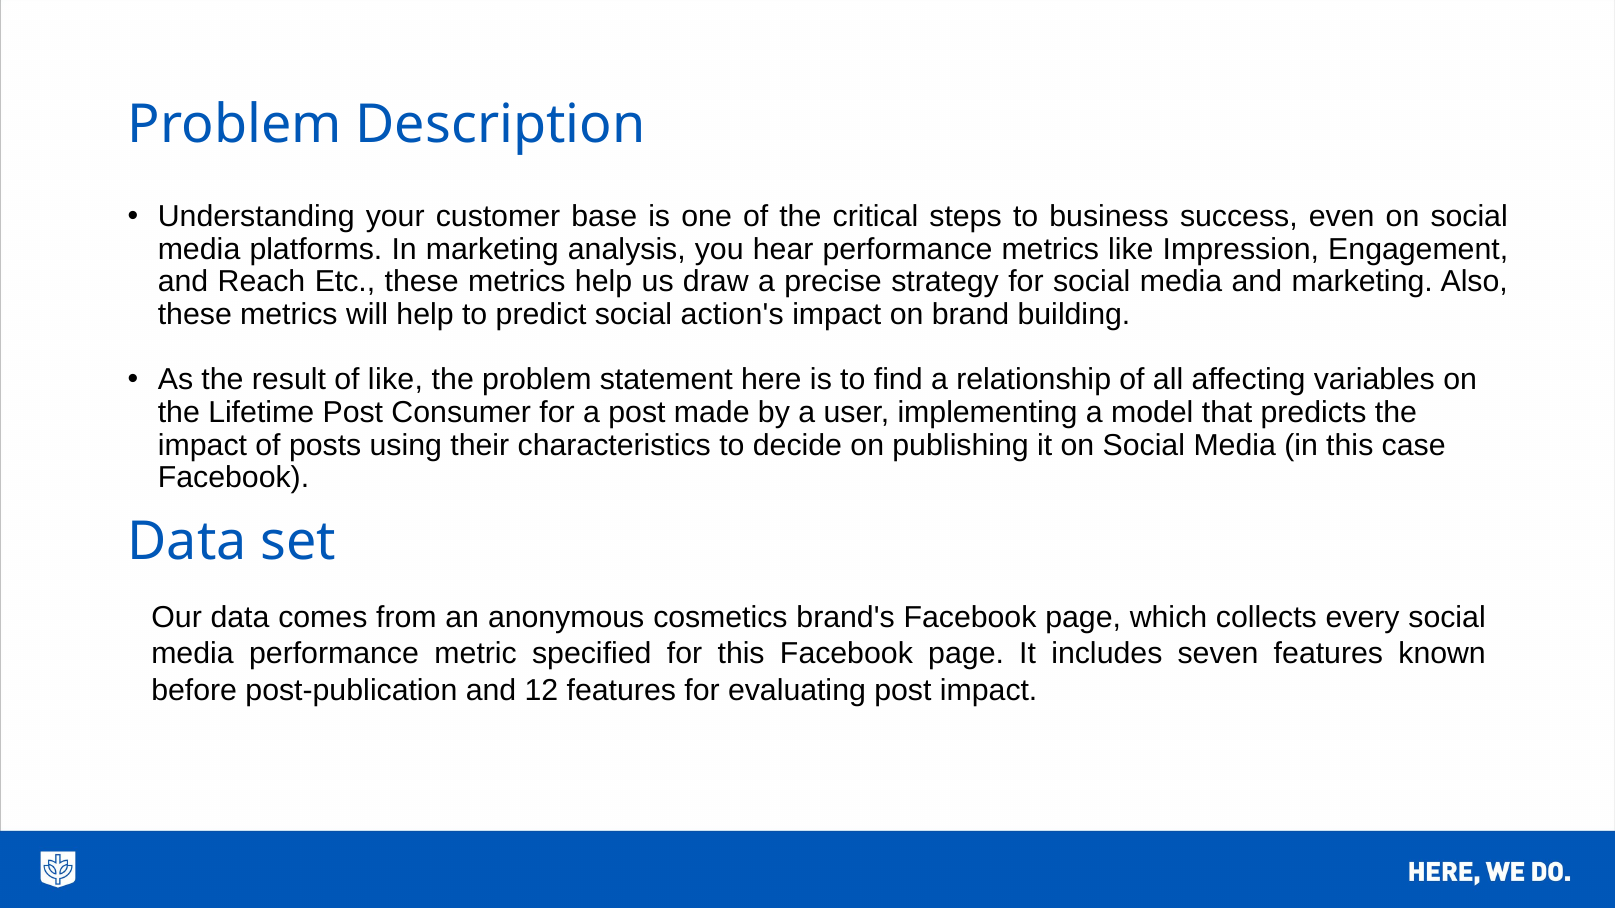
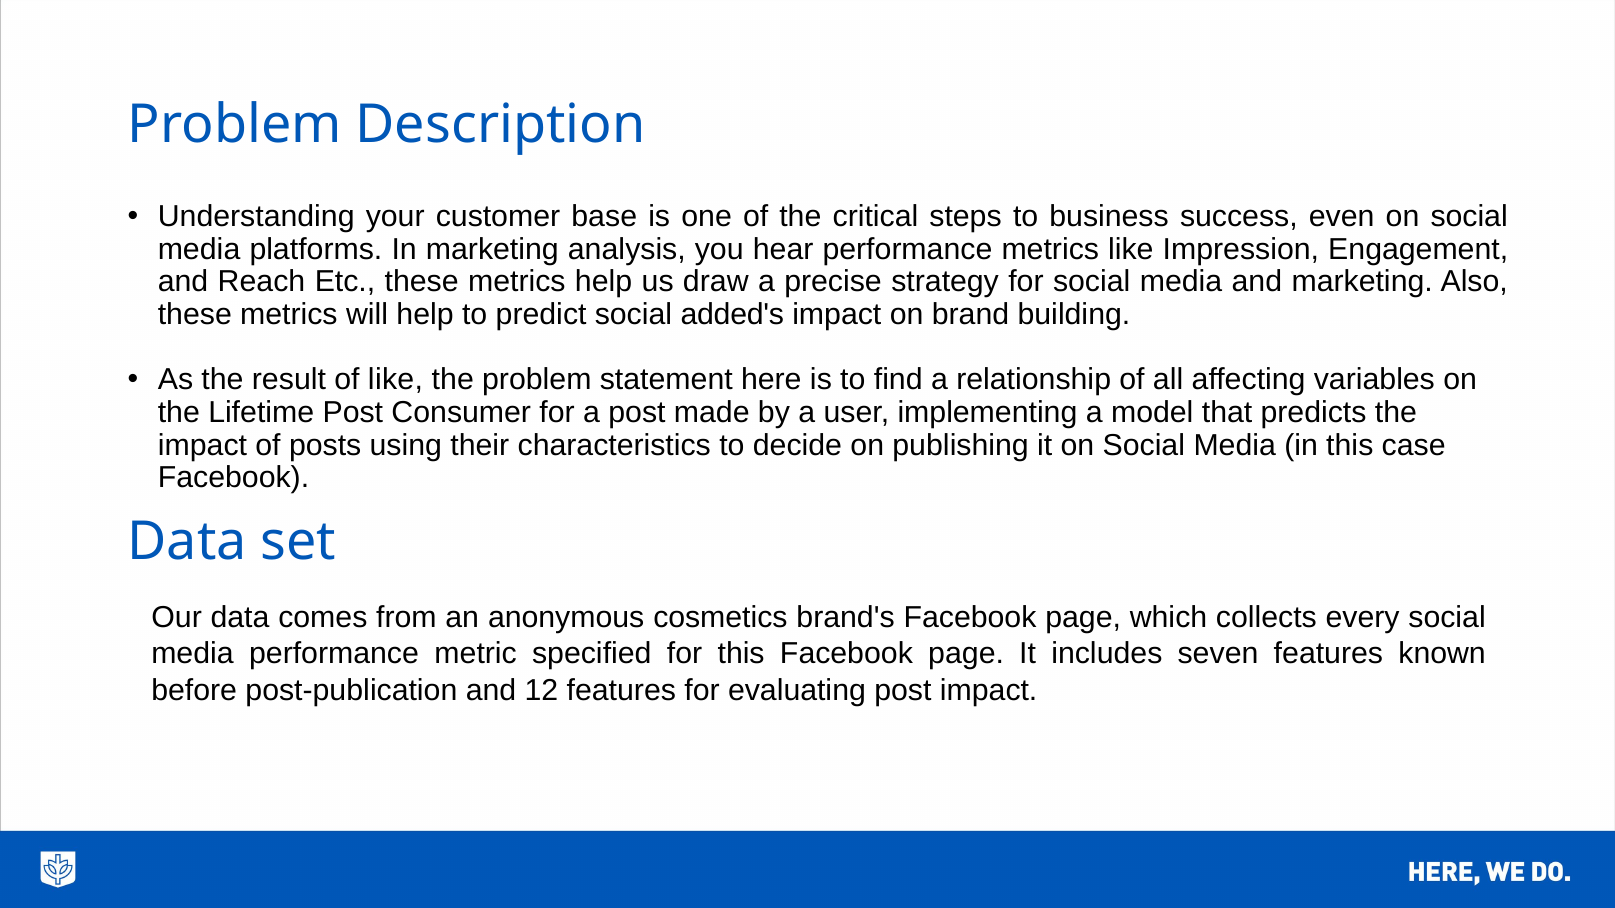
action's: action's -> added's
